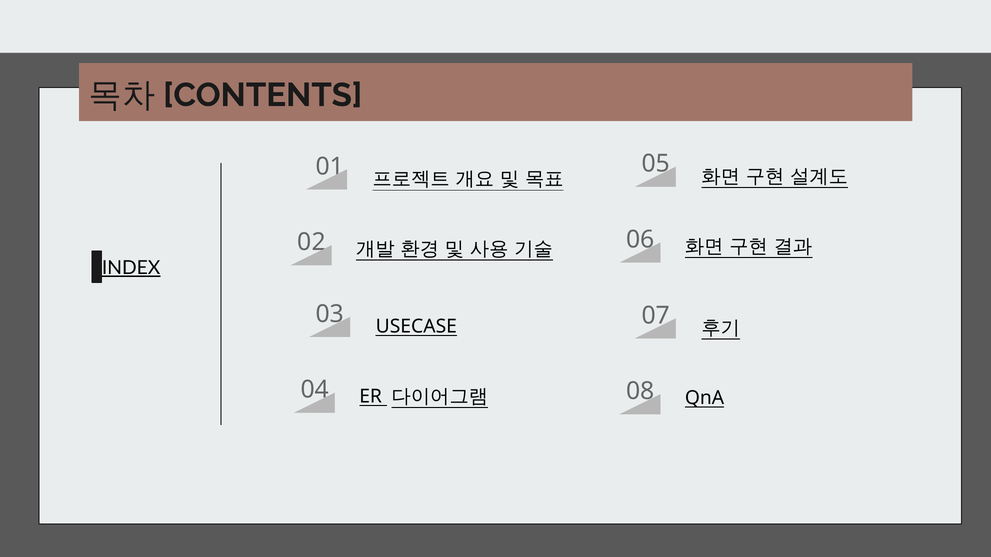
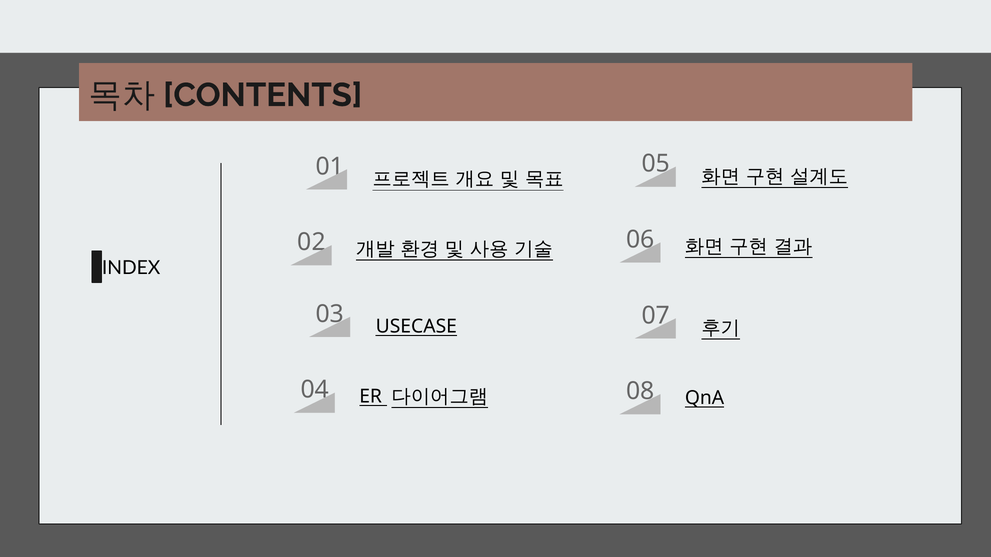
INDEX underline: present -> none
